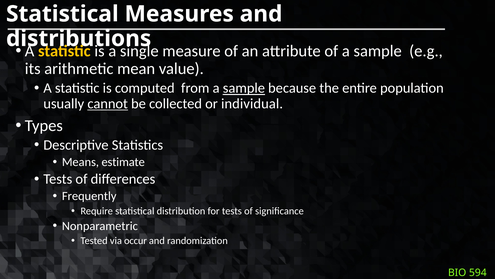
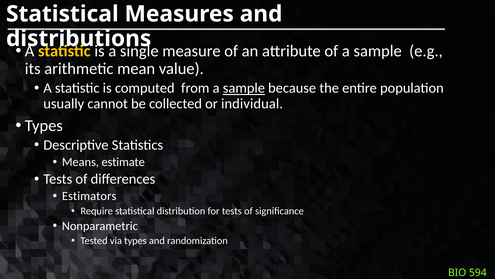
cannot underline: present -> none
Frequently: Frequently -> Estimators
via occur: occur -> types
